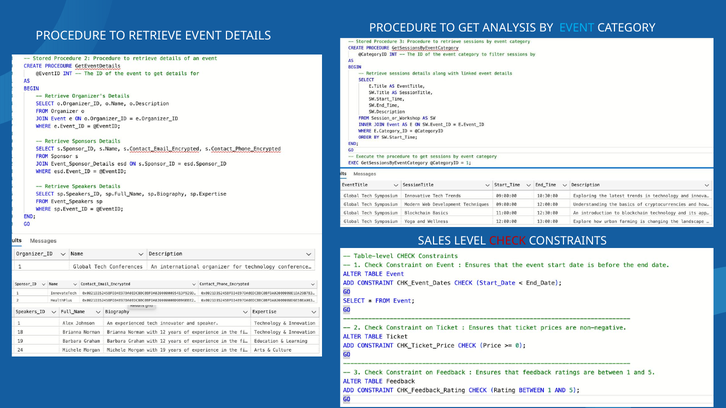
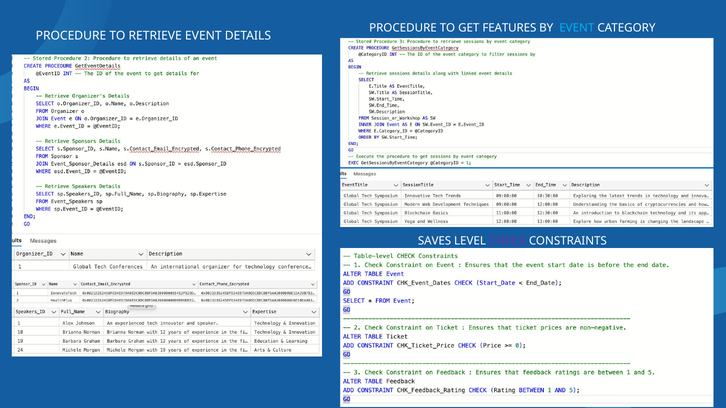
ANALYSIS: ANALYSIS -> FEATURES
SALES: SALES -> SAVES
CHECK colour: red -> purple
